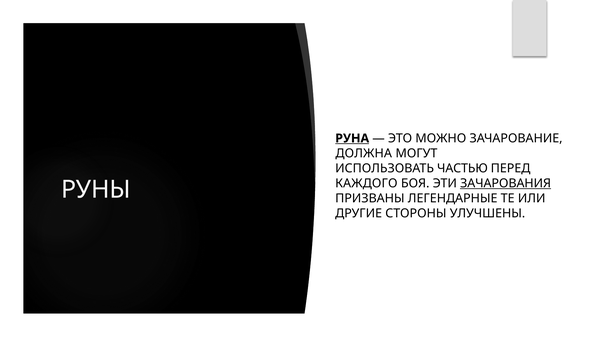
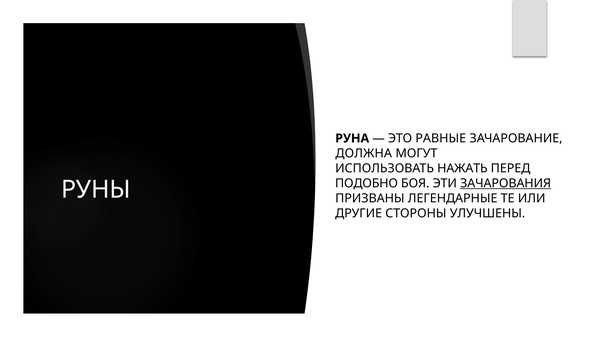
РУНА underline: present -> none
МОЖНО: МОЖНО -> РАВНЫЕ
ЧАСТЬЮ: ЧАСТЬЮ -> НАЖАТЬ
КАЖДОГО: КАЖДОГО -> ПОДОБНО
